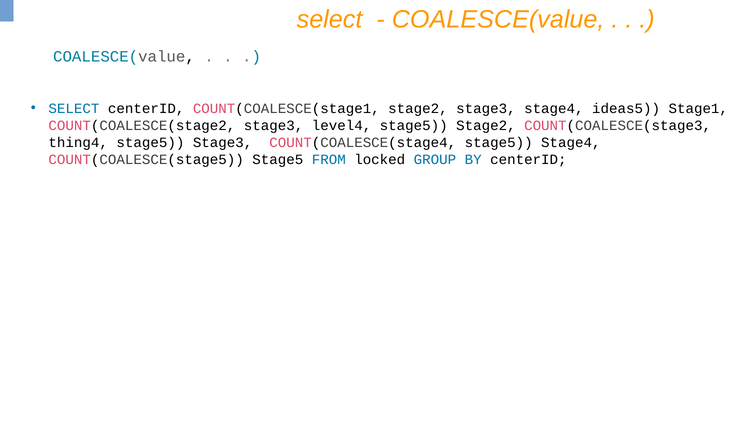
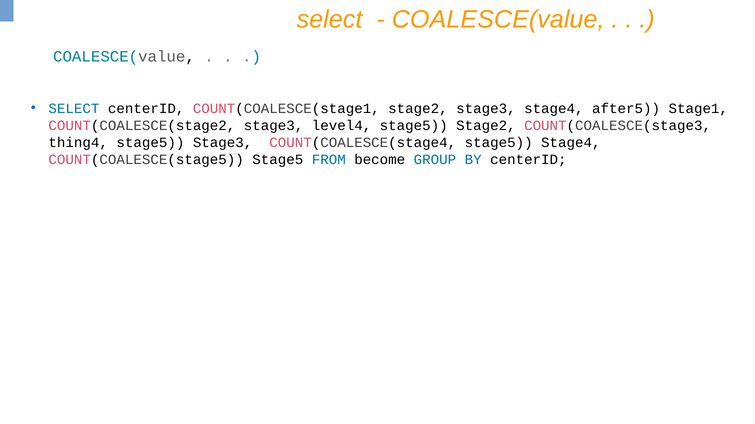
ideas5: ideas5 -> after5
locked: locked -> become
